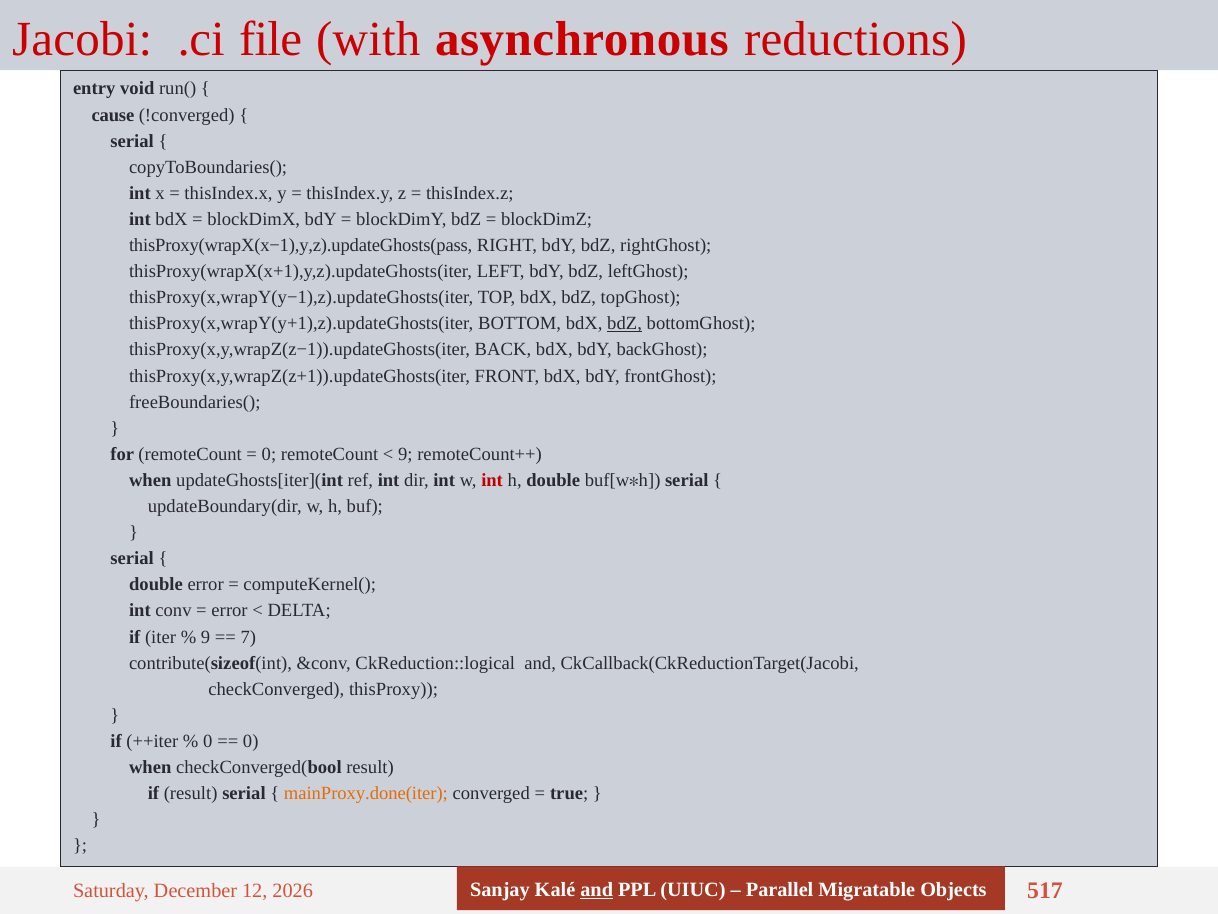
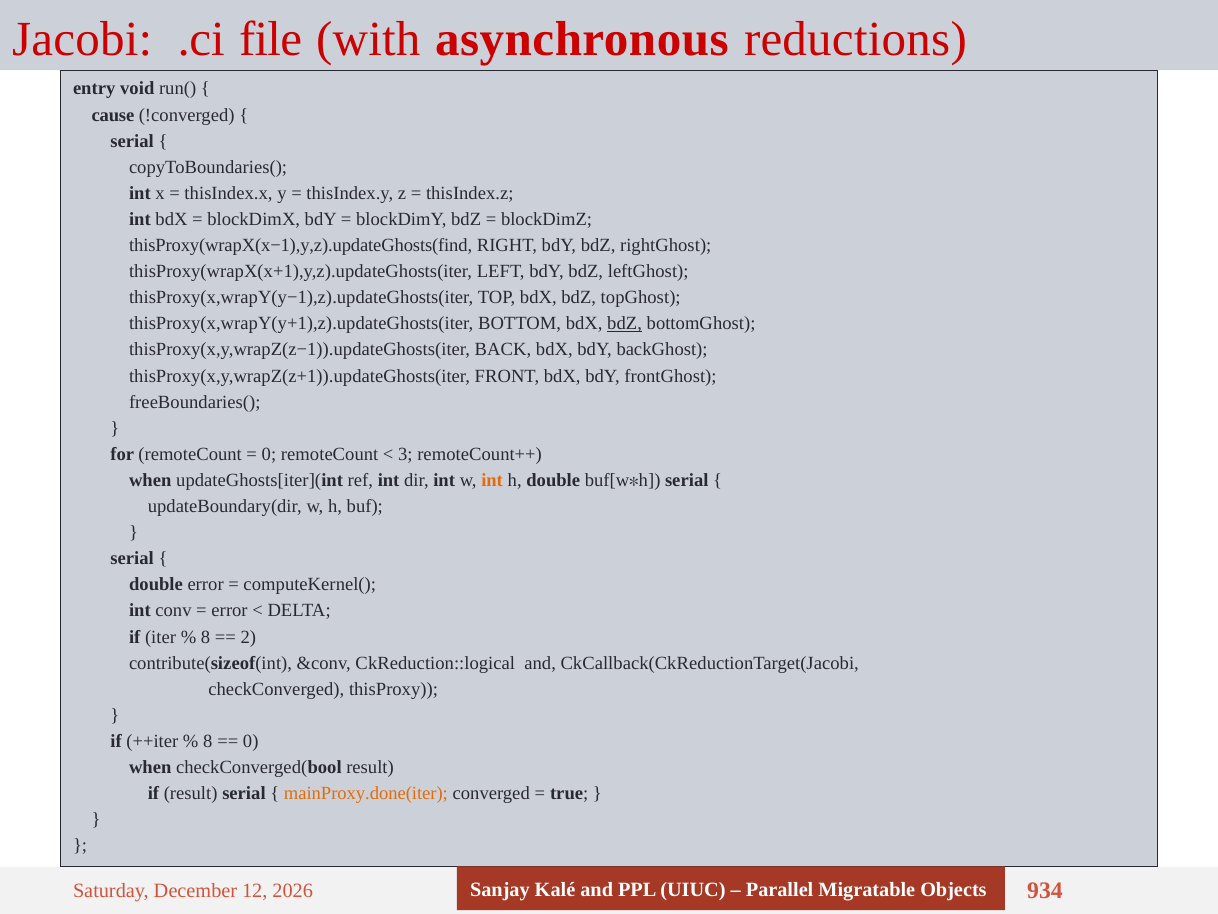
thisProxy(wrapX(x−1),y,z).updateGhosts(pass: thisProxy(wrapX(x−1),y,z).updateGhosts(pass -> thisProxy(wrapX(x−1),y,z).updateGhosts(find
9 at (405, 454): 9 -> 3
int at (492, 480) colour: red -> orange
9 at (205, 637): 9 -> 8
7: 7 -> 2
0 at (208, 741): 0 -> 8
and at (597, 889) underline: present -> none
517: 517 -> 934
